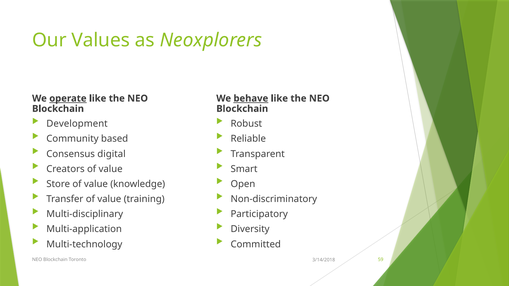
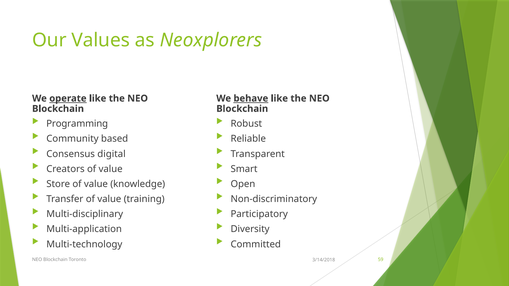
Development: Development -> Programming
